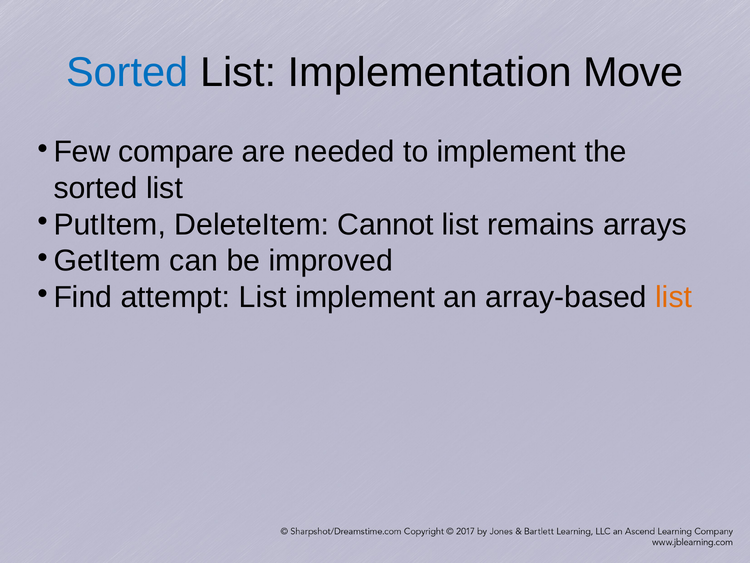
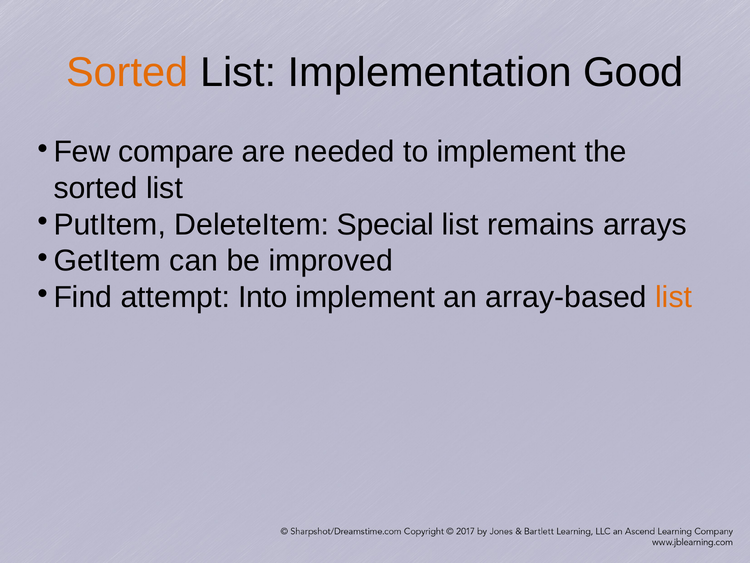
Sorted at (127, 72) colour: blue -> orange
Move: Move -> Good
Cannot: Cannot -> Special
attempt List: List -> Into
